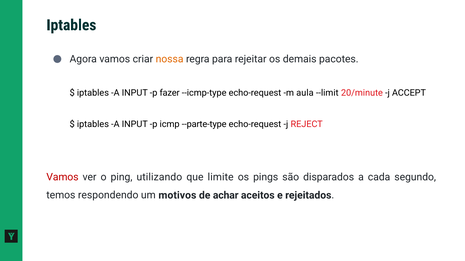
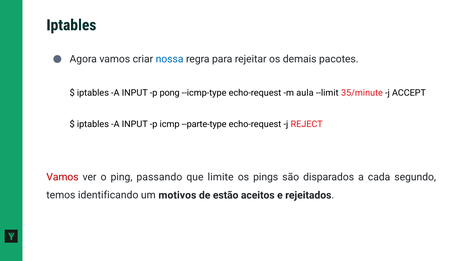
nossa colour: orange -> blue
fazer: fazer -> pong
20/minute: 20/minute -> 35/minute
utilizando: utilizando -> passando
respondendo: respondendo -> identificando
achar: achar -> estão
